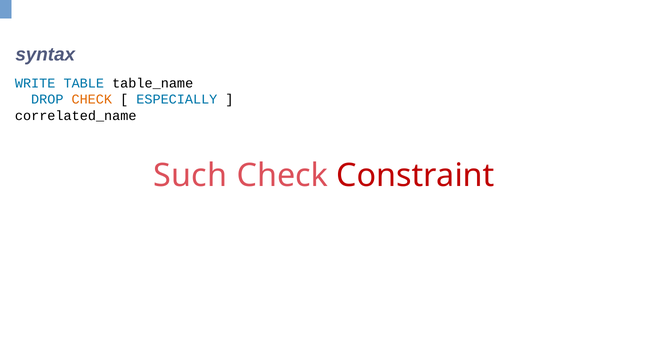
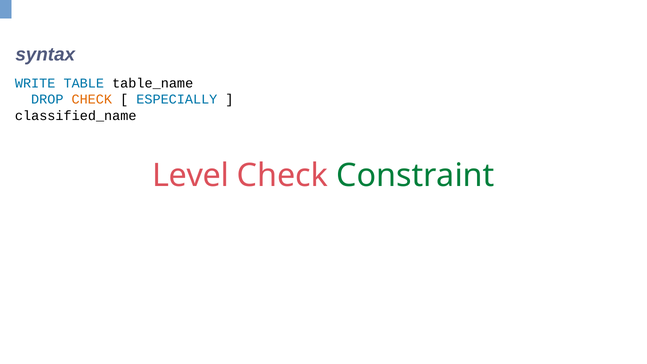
correlated_name: correlated_name -> classified_name
Such: Such -> Level
Constraint colour: red -> green
